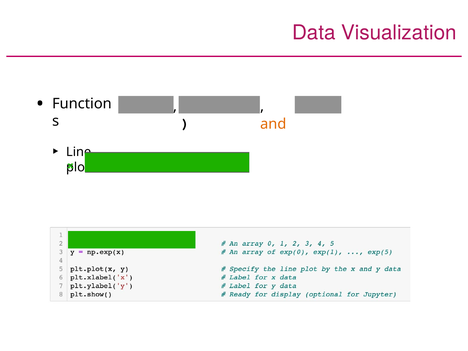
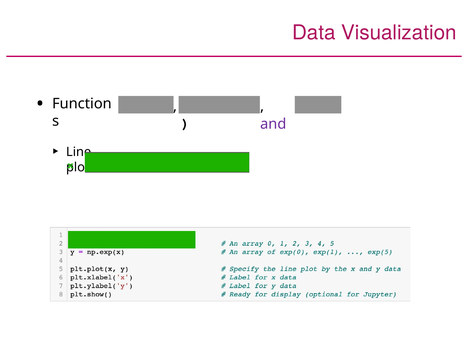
and colour: orange -> purple
